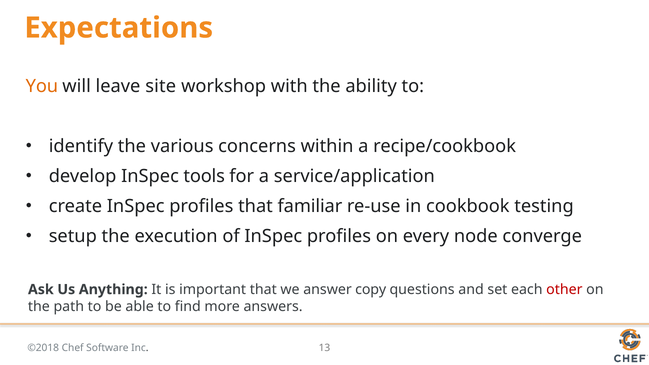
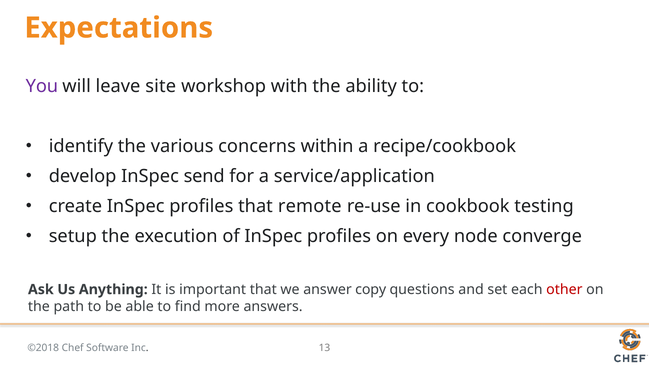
You colour: orange -> purple
tools: tools -> send
familiar: familiar -> remote
